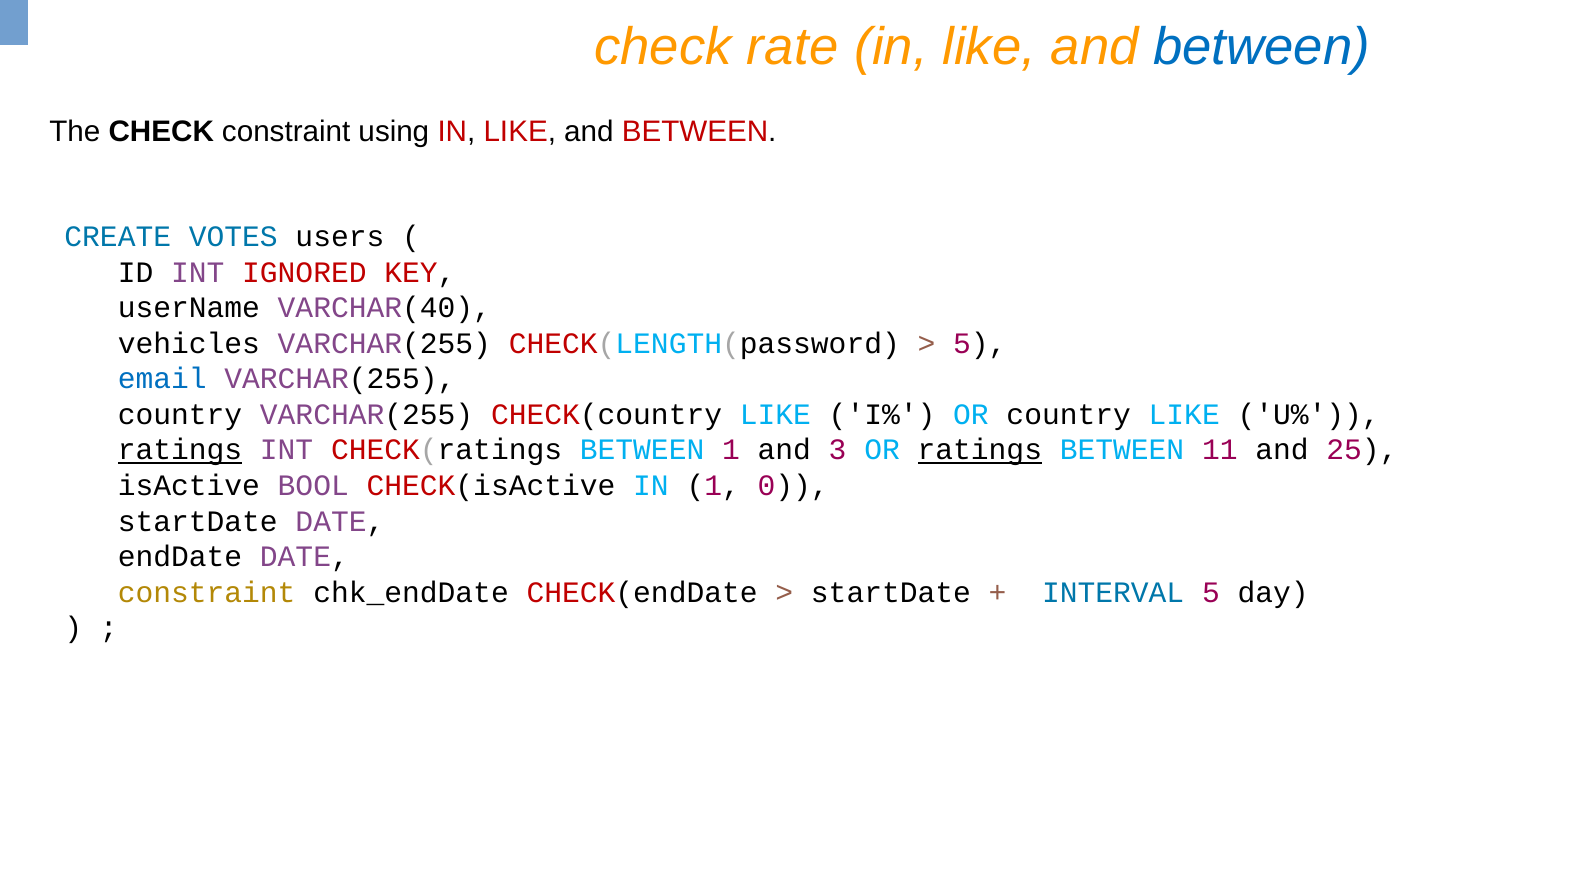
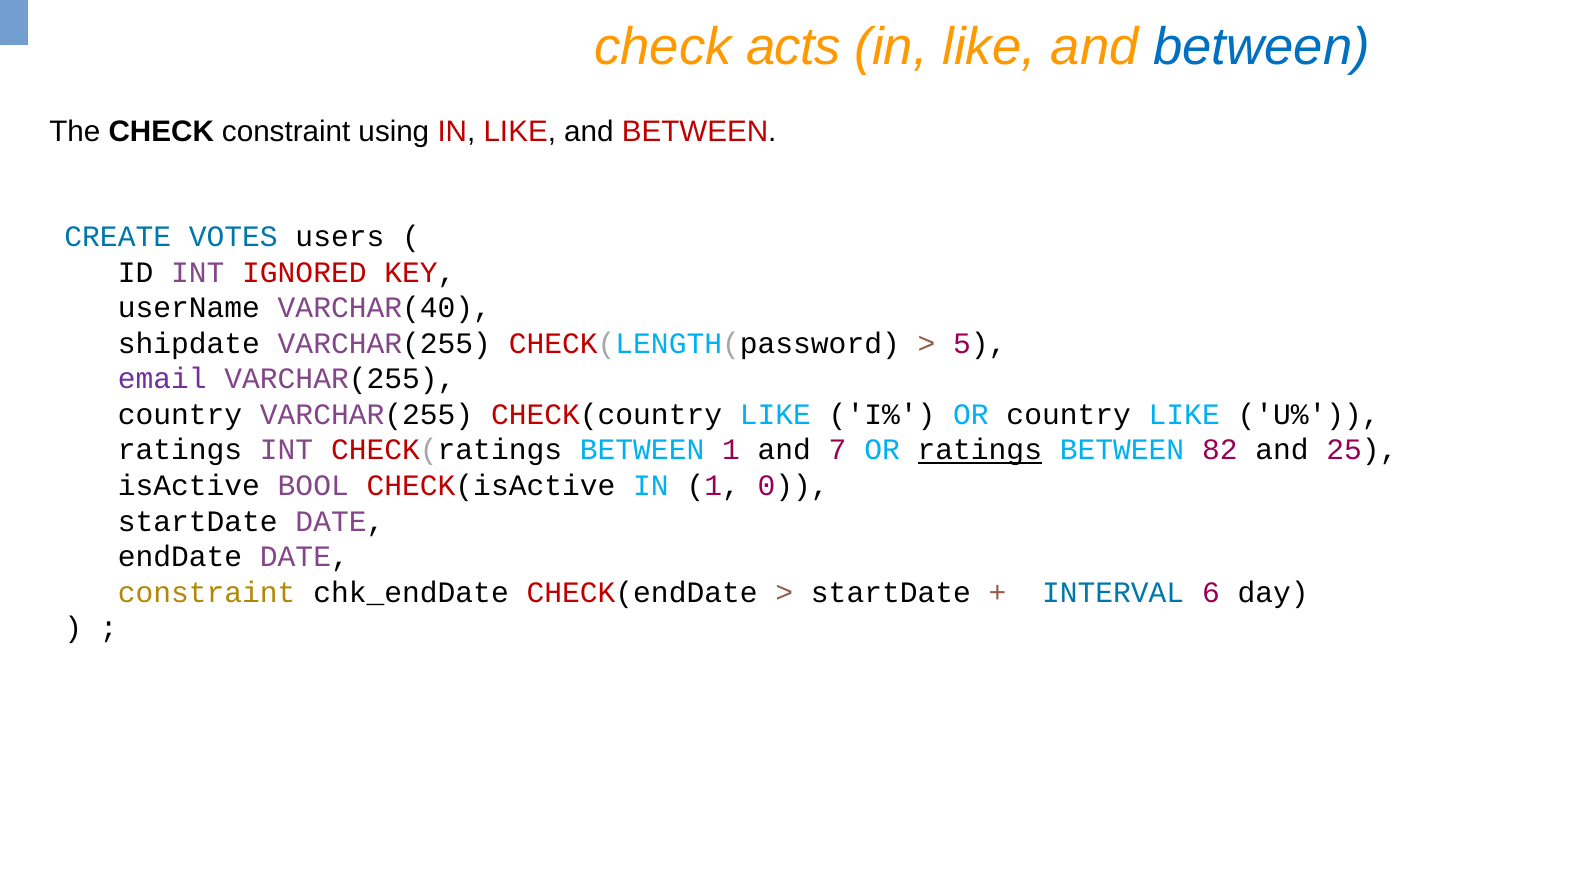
rate: rate -> acts
vehicles: vehicles -> shipdate
email colour: blue -> purple
ratings at (180, 450) underline: present -> none
3: 3 -> 7
11: 11 -> 82
INTERVAL 5: 5 -> 6
